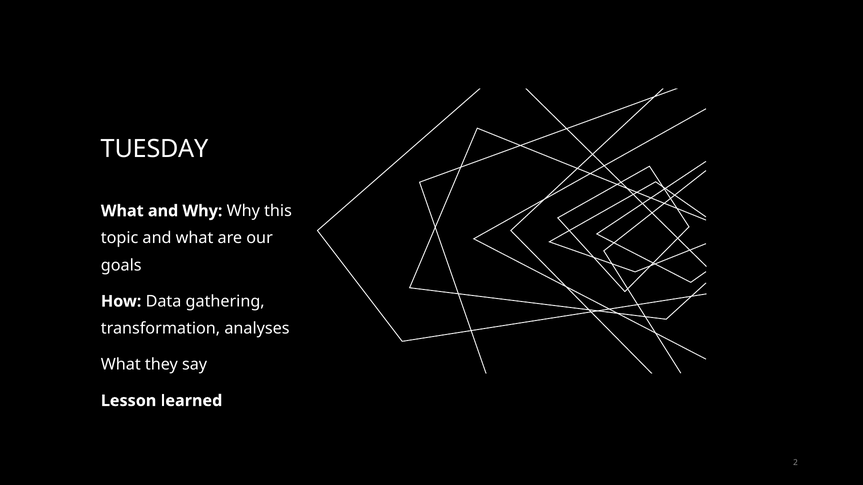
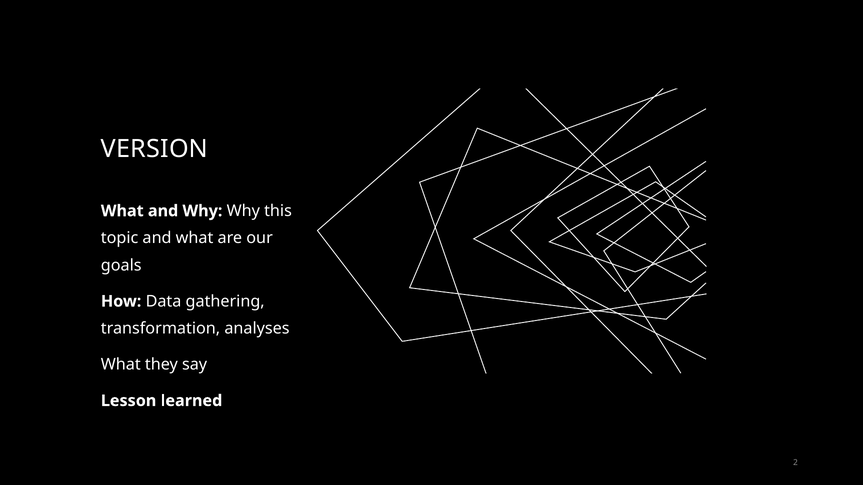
TUESDAY: TUESDAY -> VERSION
